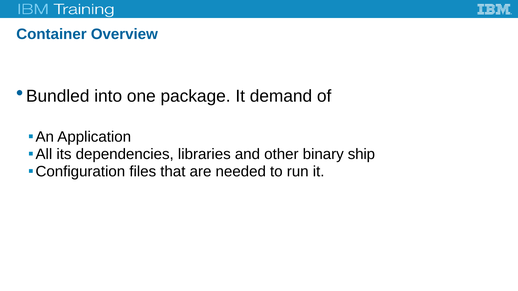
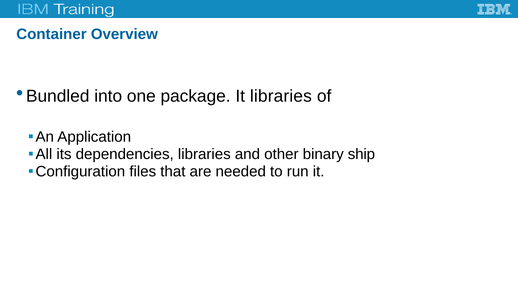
It demand: demand -> libraries
